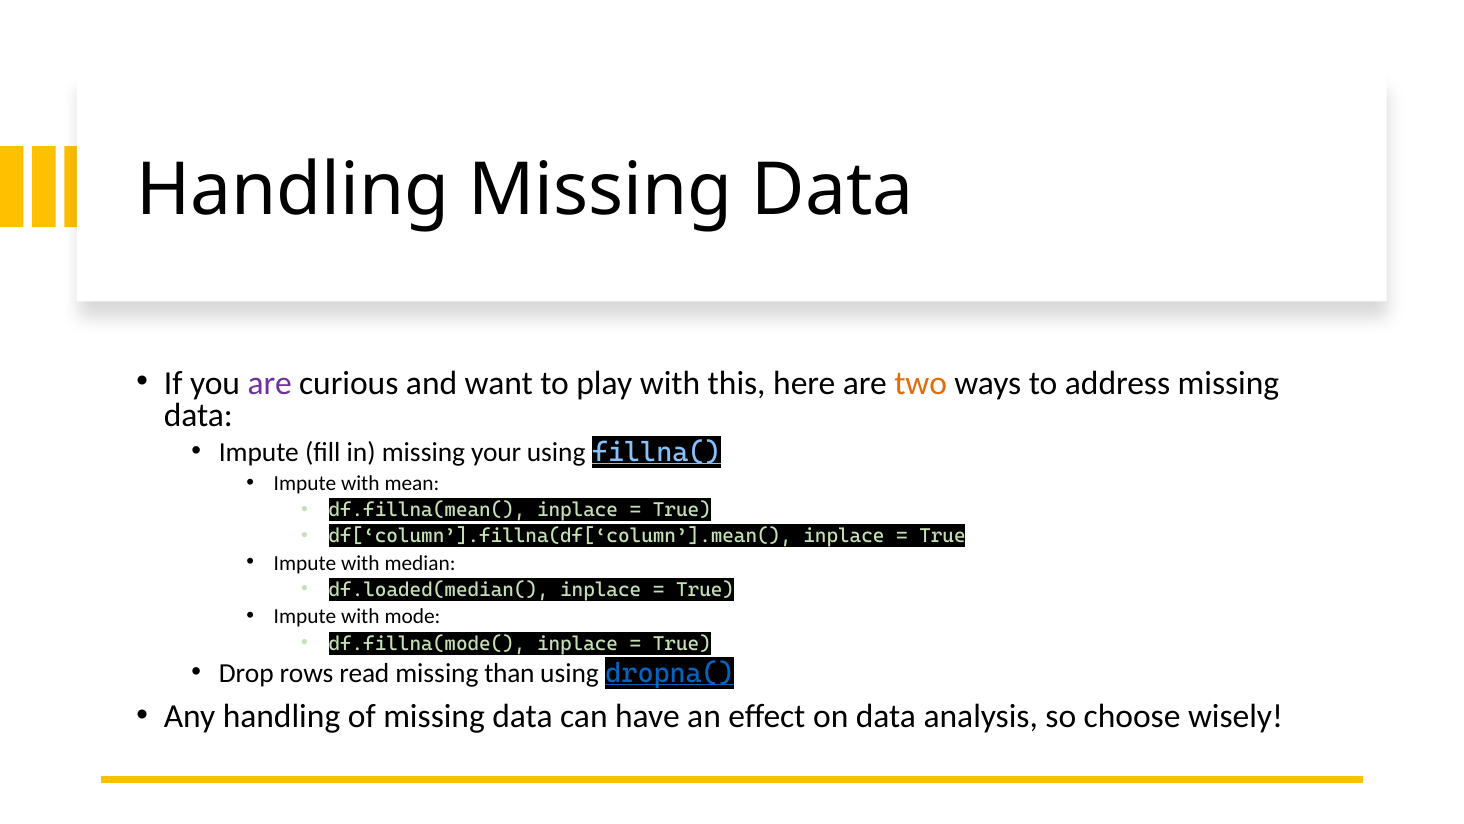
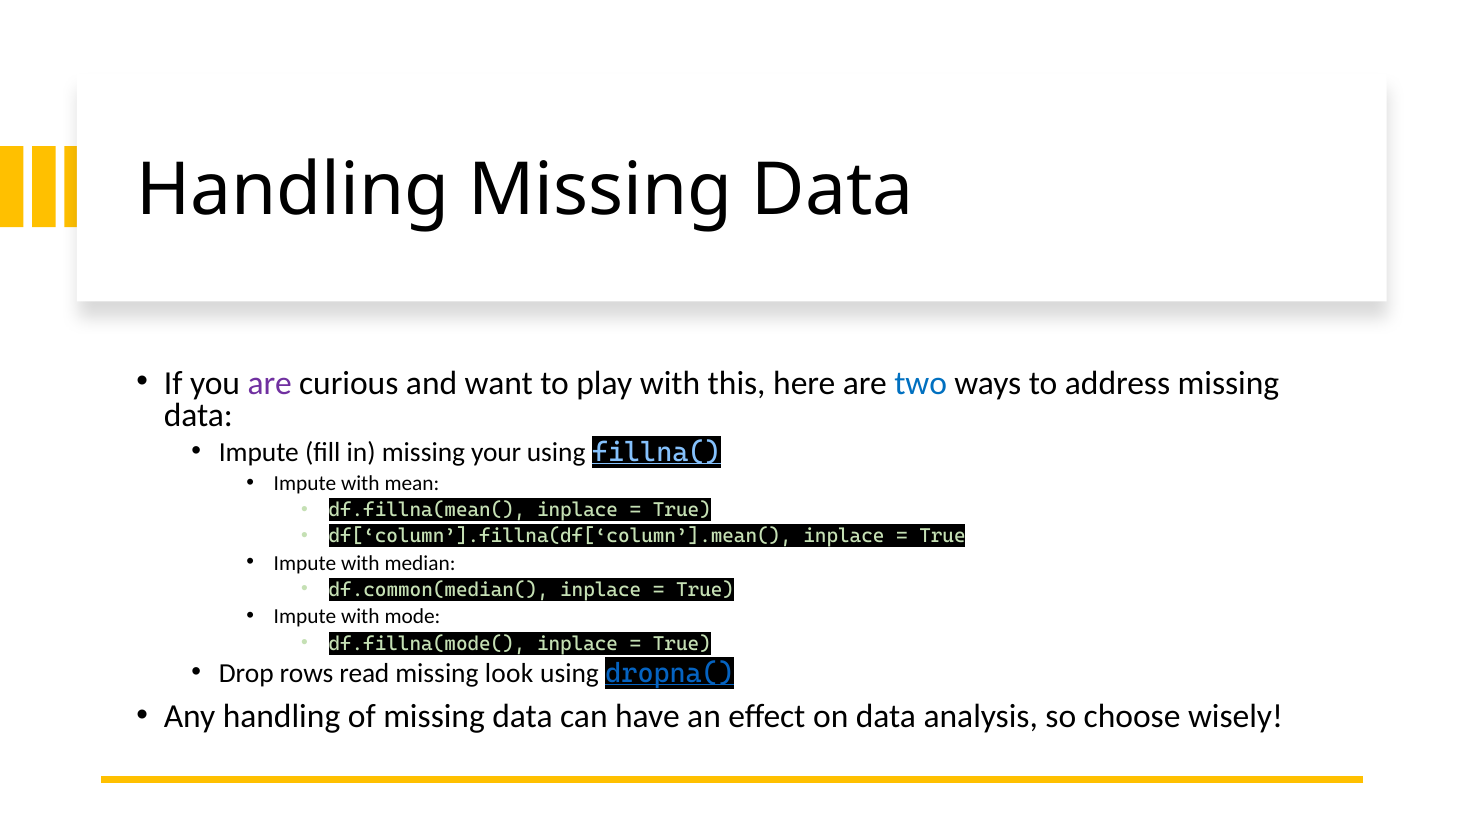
two colour: orange -> blue
df.loaded(median(: df.loaded(median( -> df.common(median(
than: than -> look
